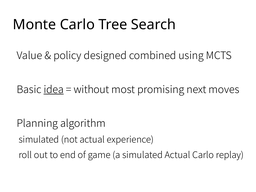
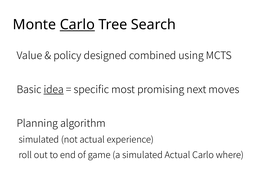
Carlo at (77, 25) underline: none -> present
without: without -> specific
replay: replay -> where
